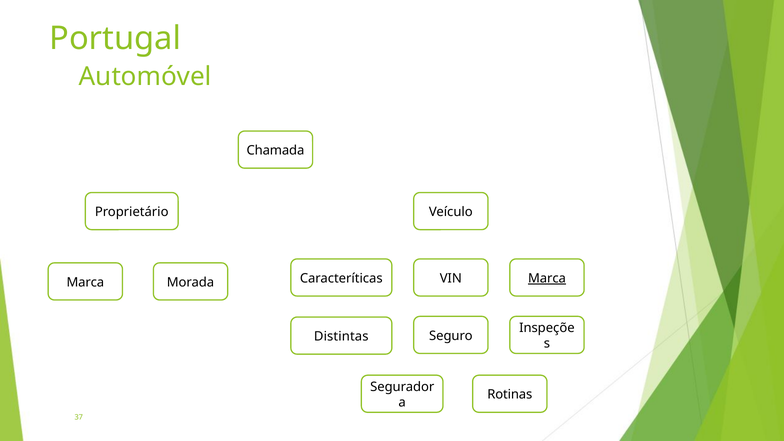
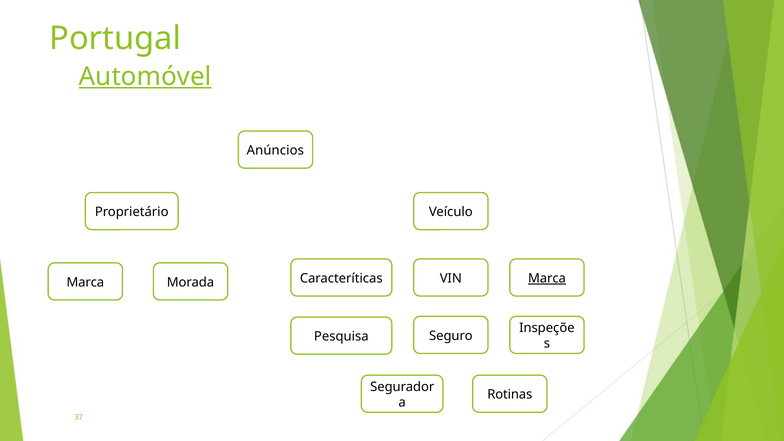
Automóvel underline: none -> present
Chamada: Chamada -> Anúncios
Distintas: Distintas -> Pesquisa
